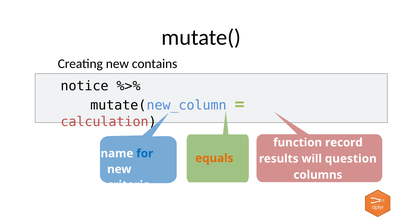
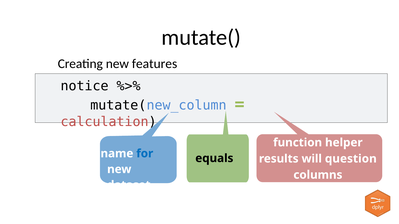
contains: contains -> features
record: record -> helper
equals colour: orange -> black
criteria: criteria -> dataset
